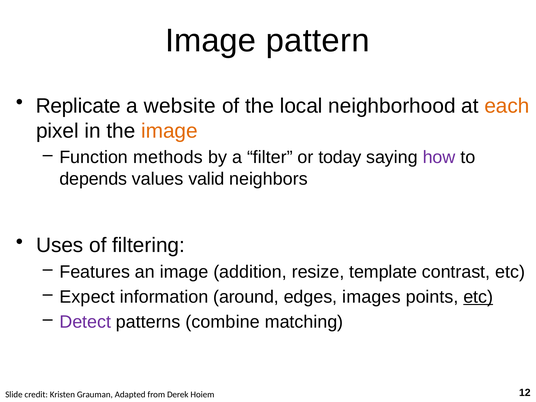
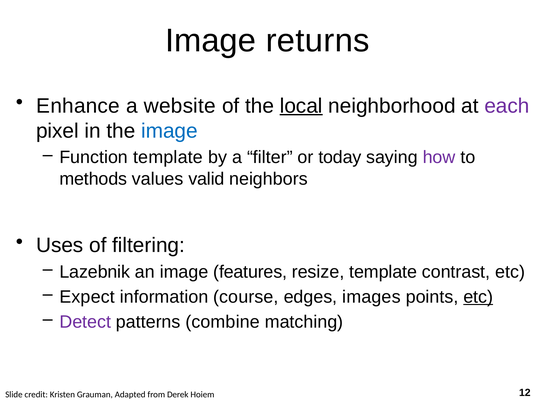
pattern: pattern -> returns
Replicate: Replicate -> Enhance
local underline: none -> present
each colour: orange -> purple
image at (169, 131) colour: orange -> blue
Function methods: methods -> template
depends: depends -> methods
Features: Features -> Lazebnik
addition: addition -> features
around: around -> course
